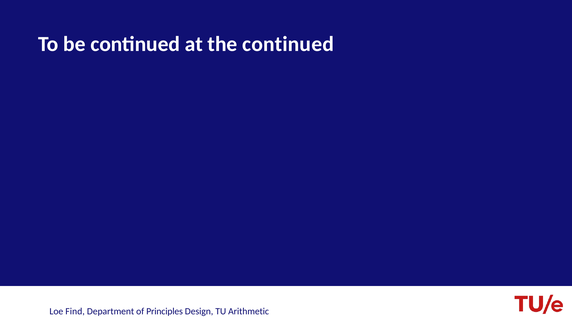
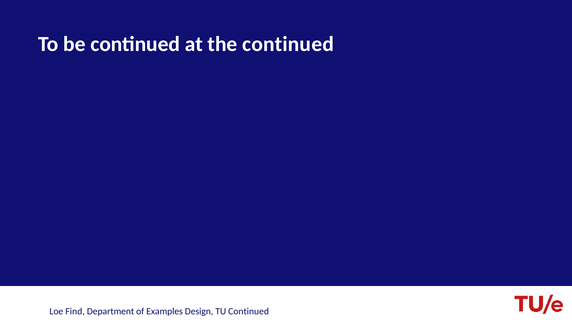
Principles: Principles -> Examples
TU Arithmetic: Arithmetic -> Continued
